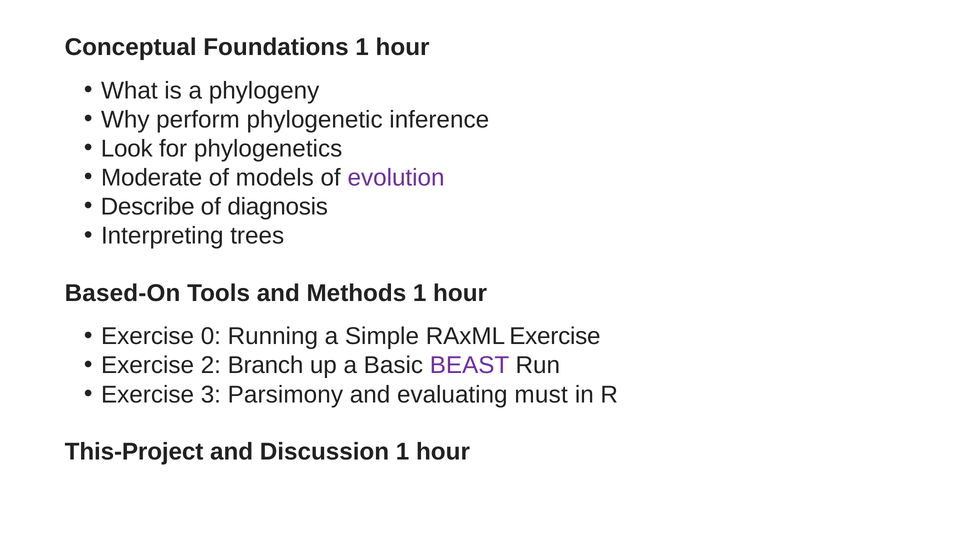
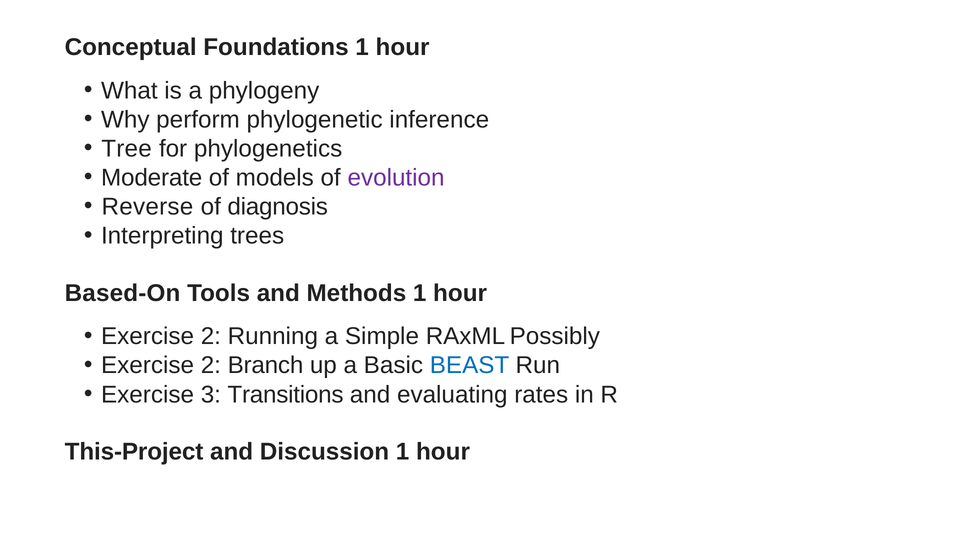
Look: Look -> Tree
Describe: Describe -> Reverse
0 at (211, 337): 0 -> 2
RAxML Exercise: Exercise -> Possibly
BEAST colour: purple -> blue
Parsimony: Parsimony -> Transitions
must: must -> rates
